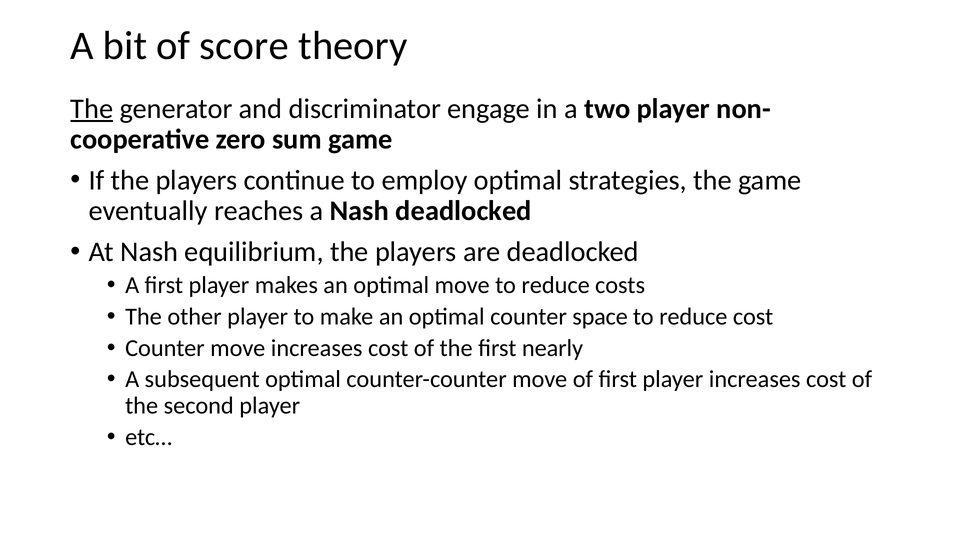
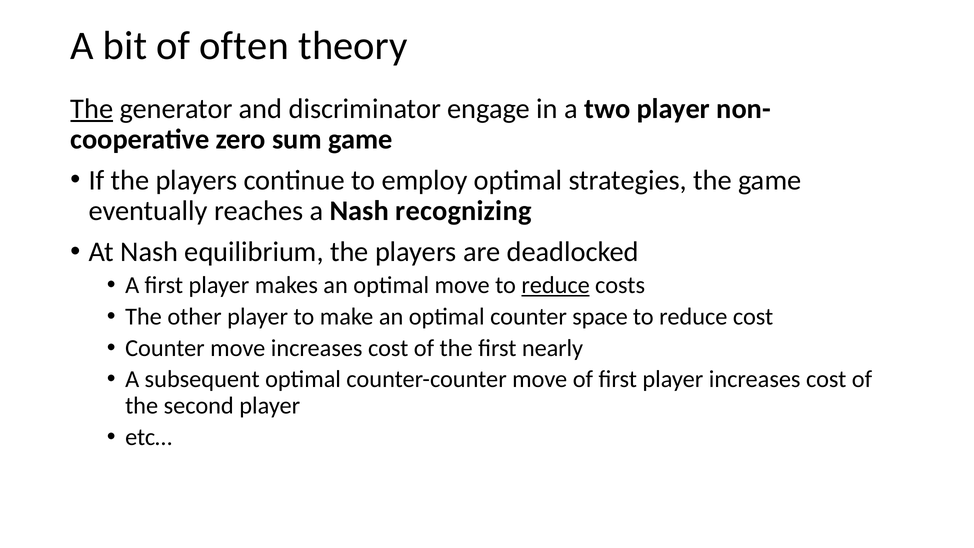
score: score -> often
Nash deadlocked: deadlocked -> recognizing
reduce at (556, 285) underline: none -> present
